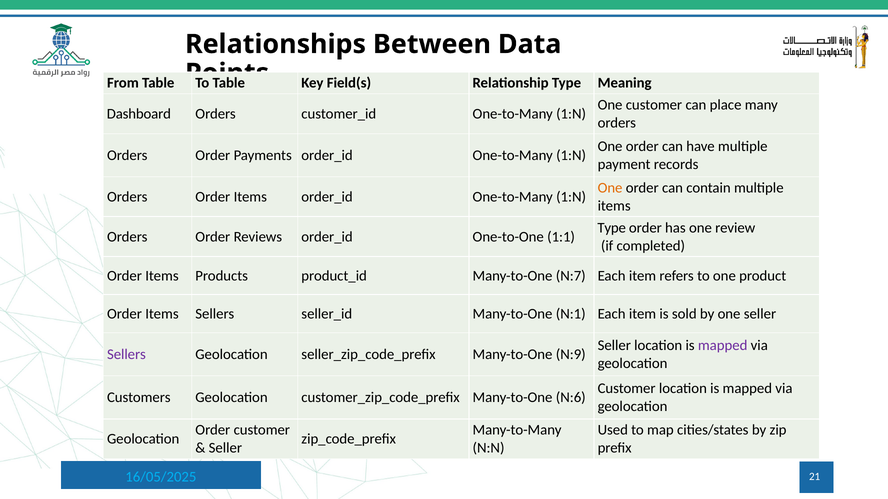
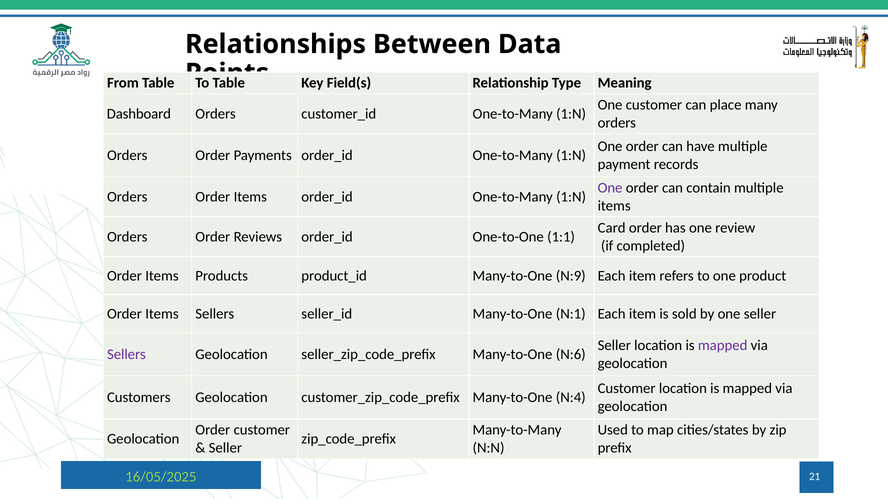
One at (610, 188) colour: orange -> purple
Type at (612, 228): Type -> Card
N:7: N:7 -> N:9
N:9: N:9 -> N:6
N:6: N:6 -> N:4
16/05/2025 colour: light blue -> light green
